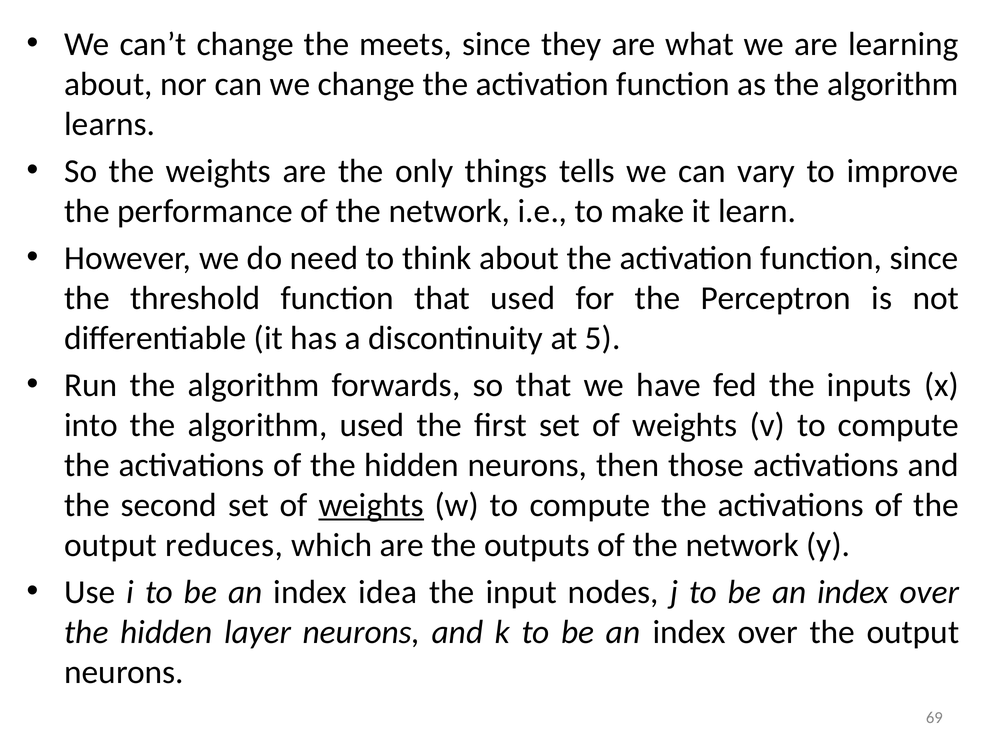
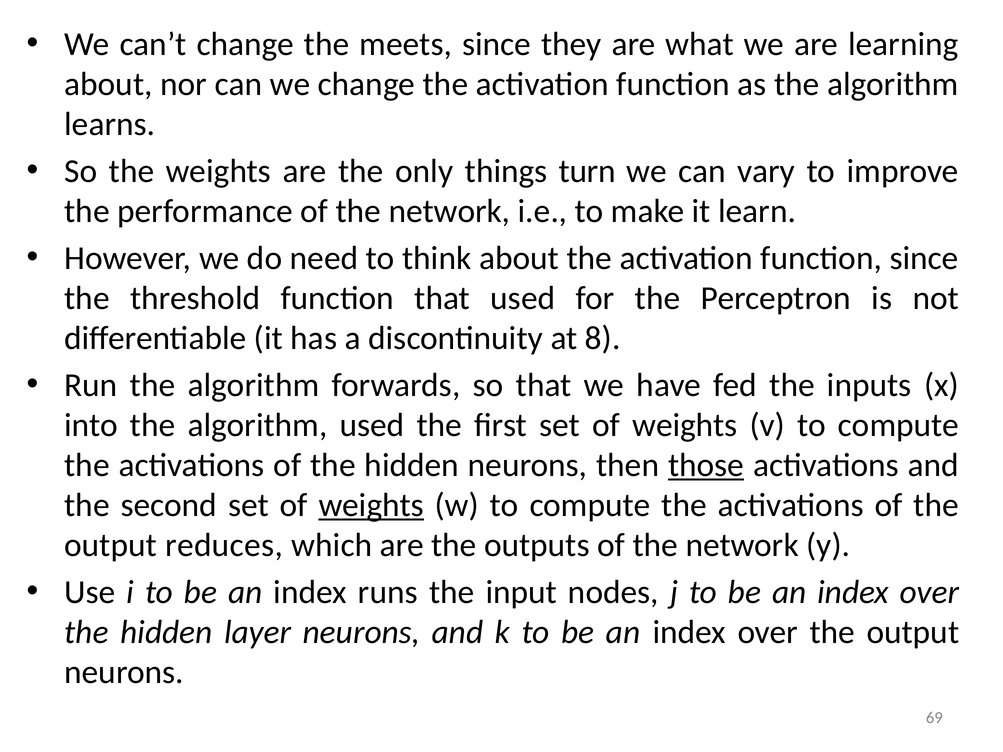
tells: tells -> turn
5: 5 -> 8
those underline: none -> present
idea: idea -> runs
